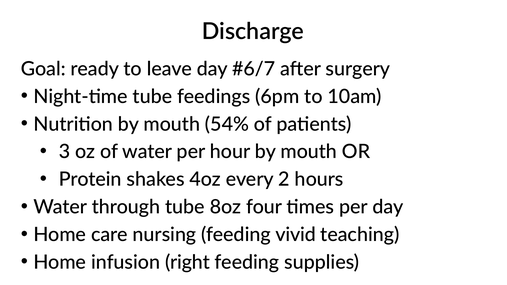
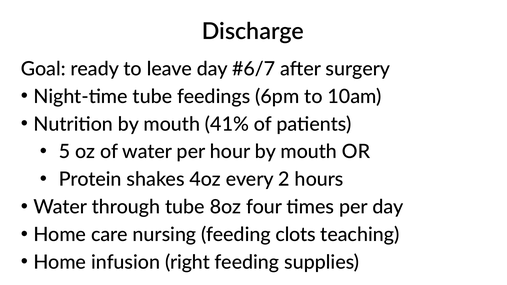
54%: 54% -> 41%
3: 3 -> 5
vivid: vivid -> clots
